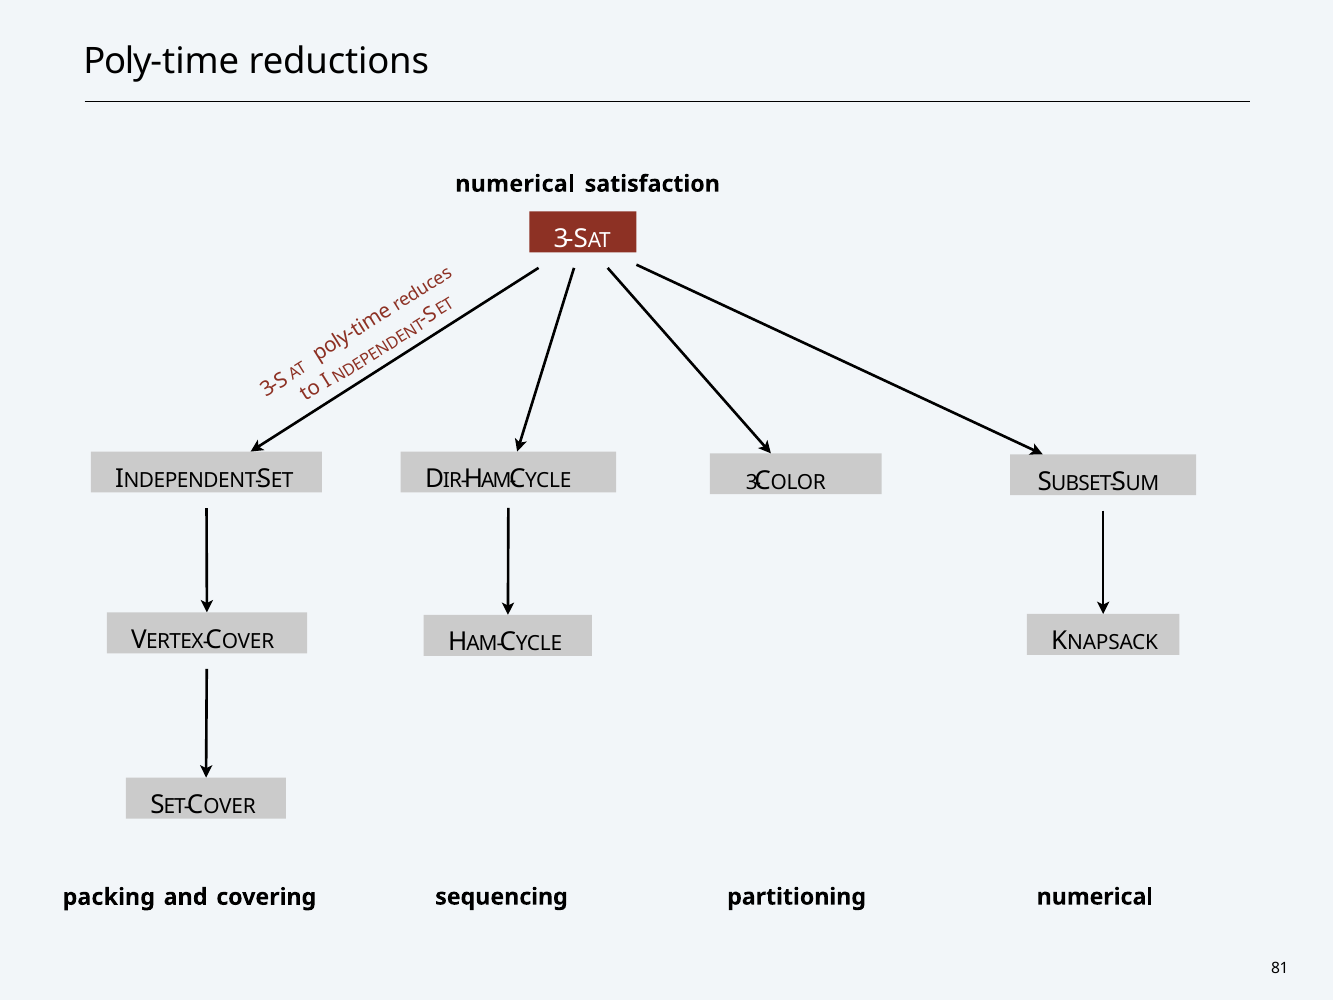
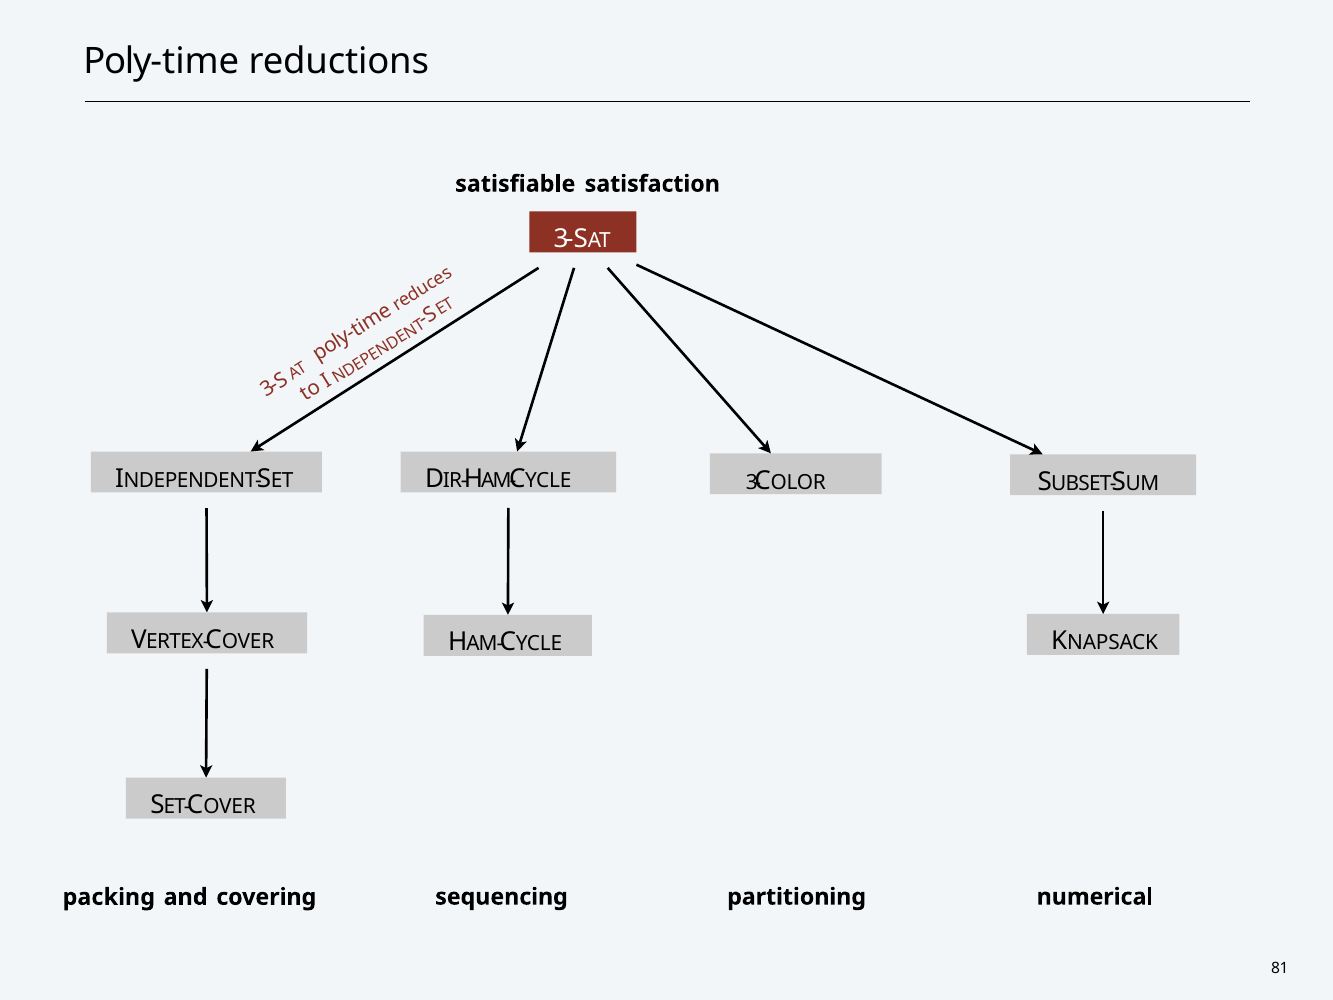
numerical at (515, 184): numerical -> satisfiable
